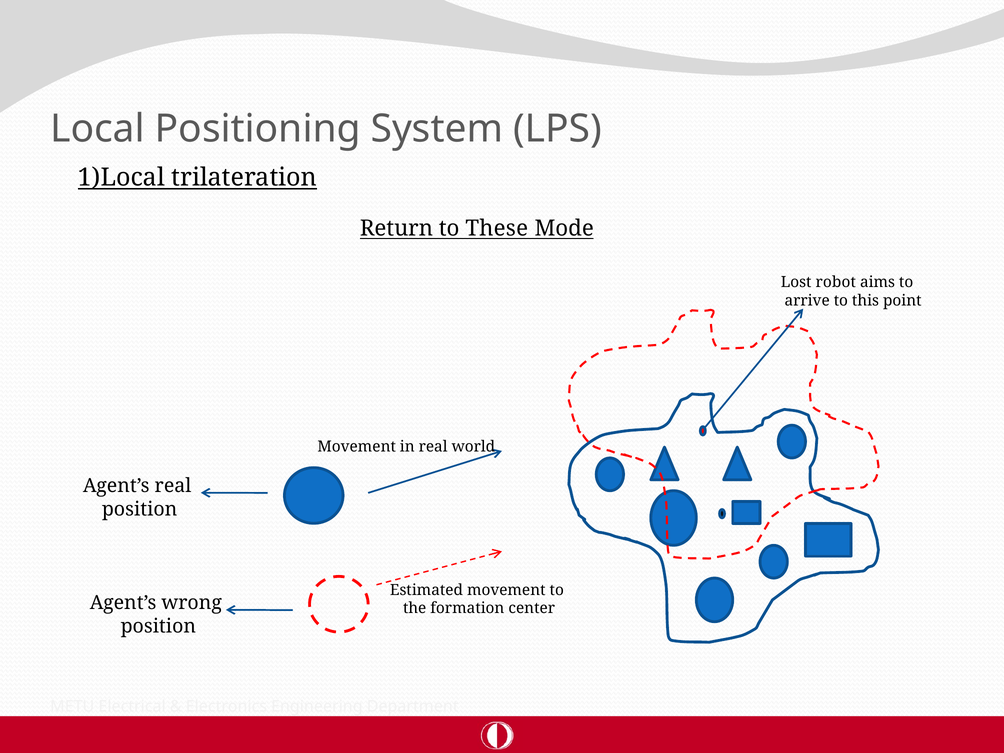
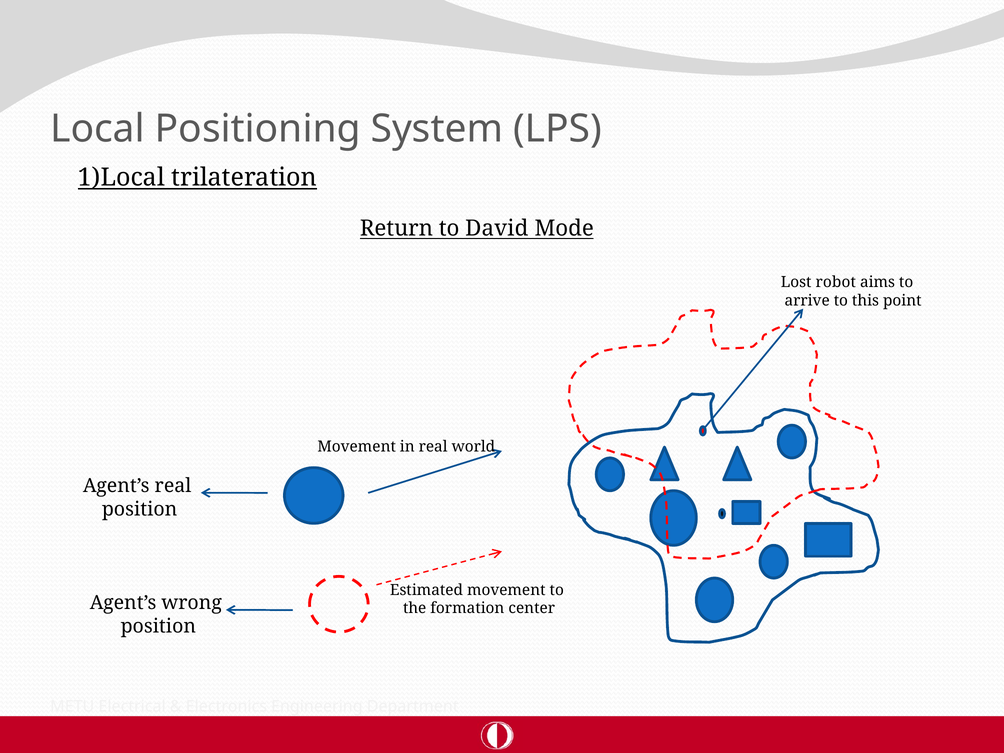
These: These -> David
